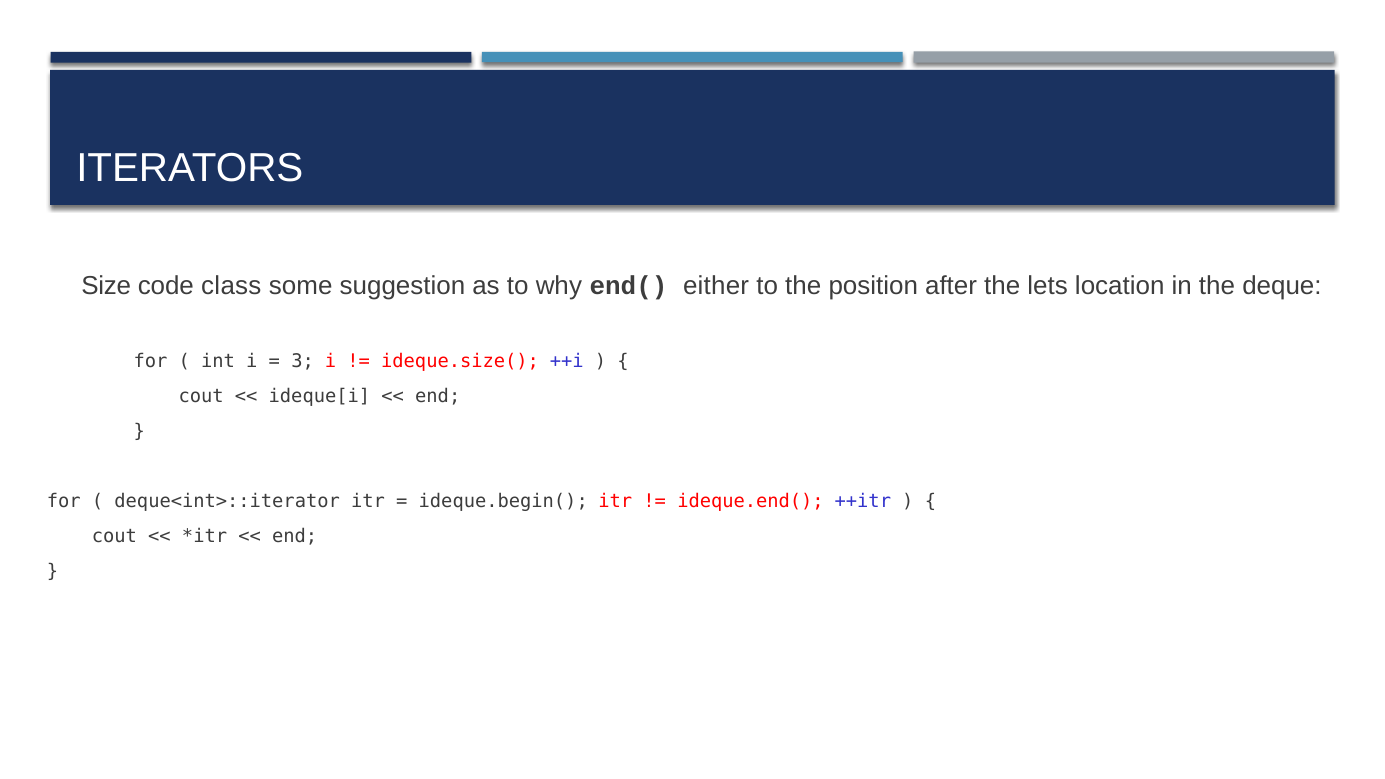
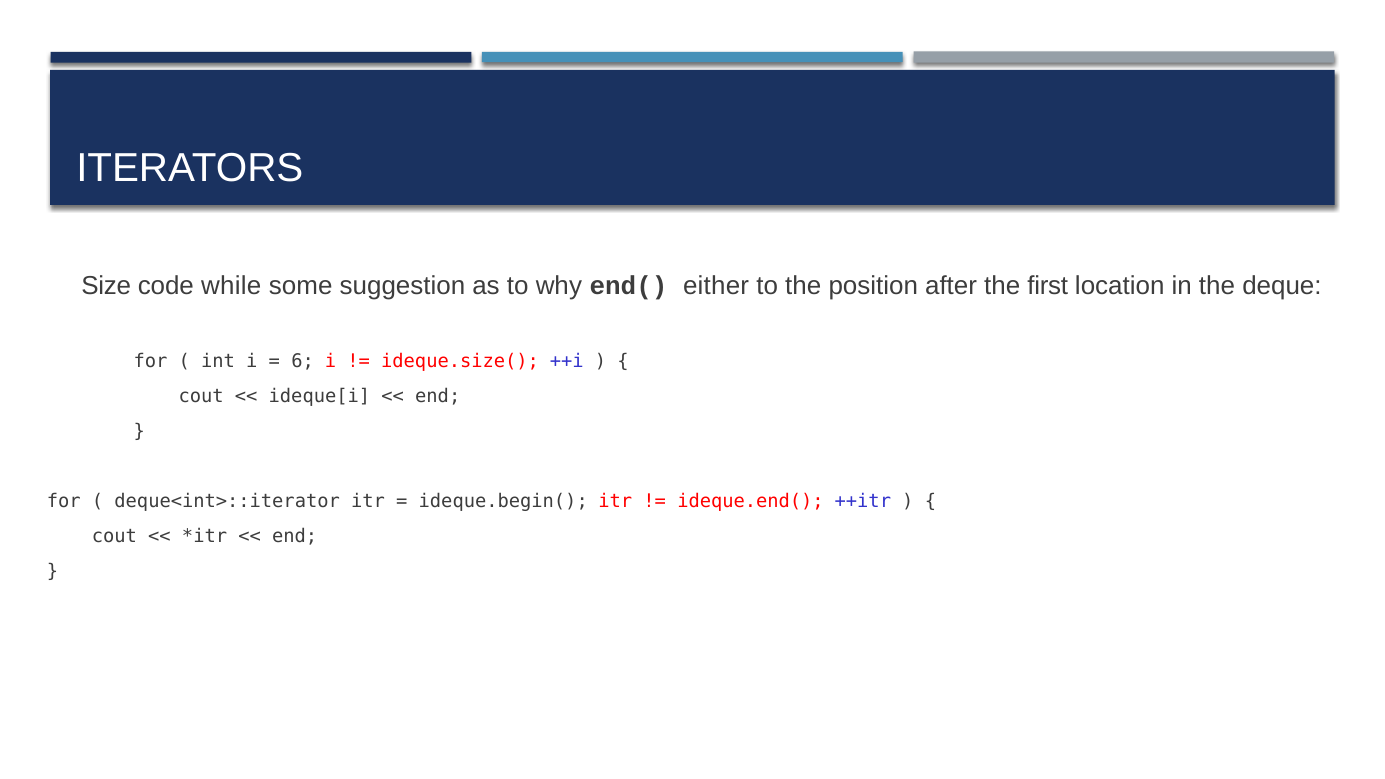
class: class -> while
lets: lets -> first
3: 3 -> 6
